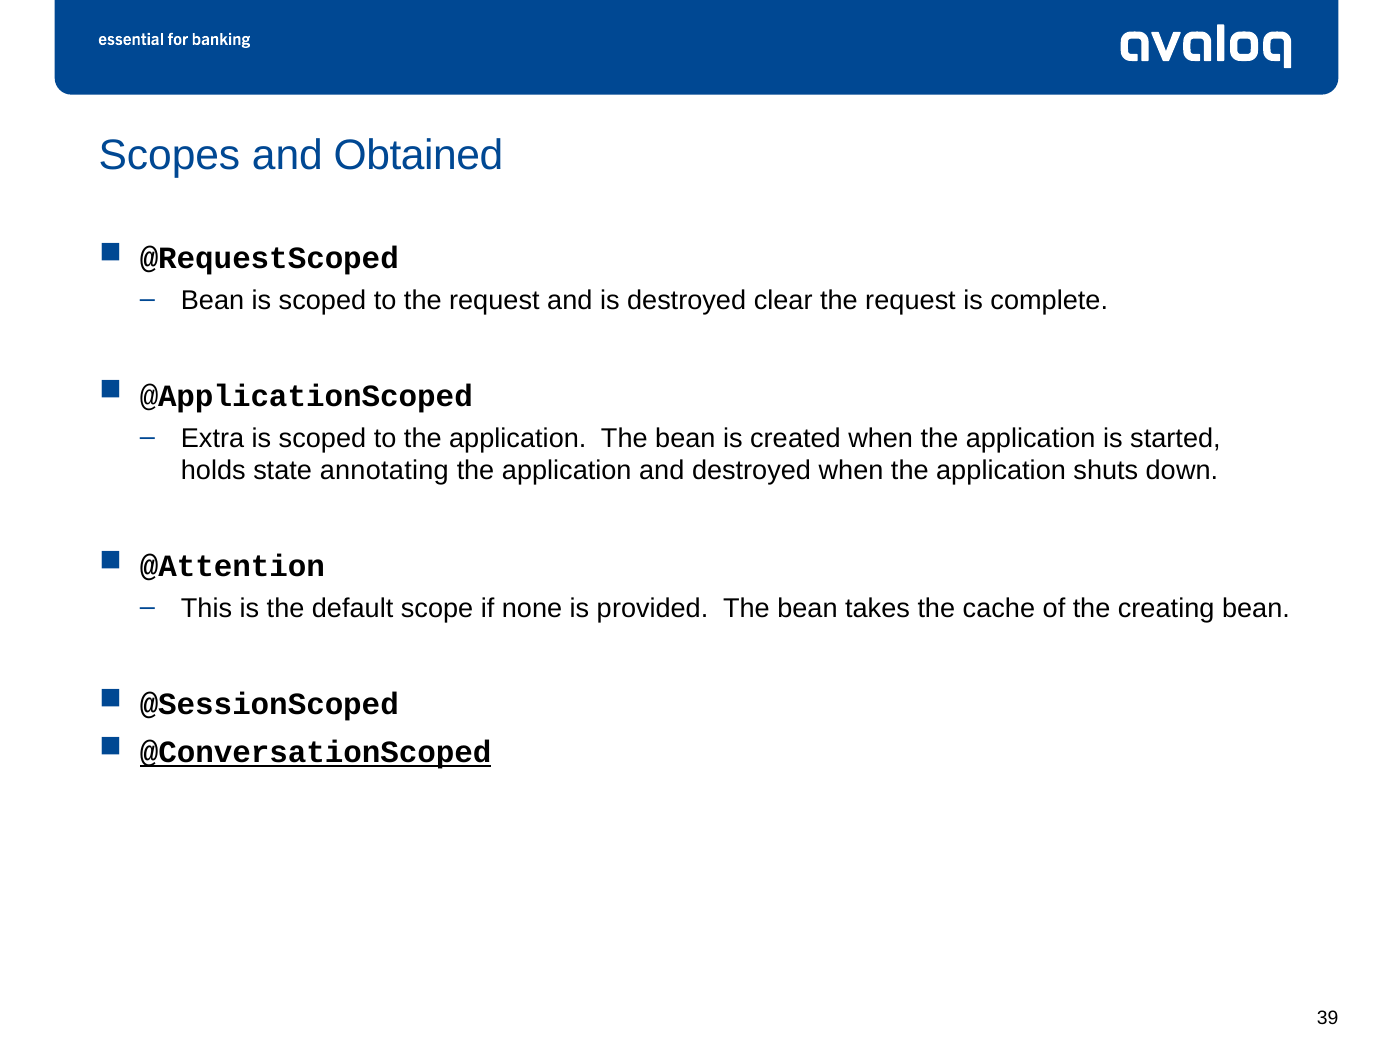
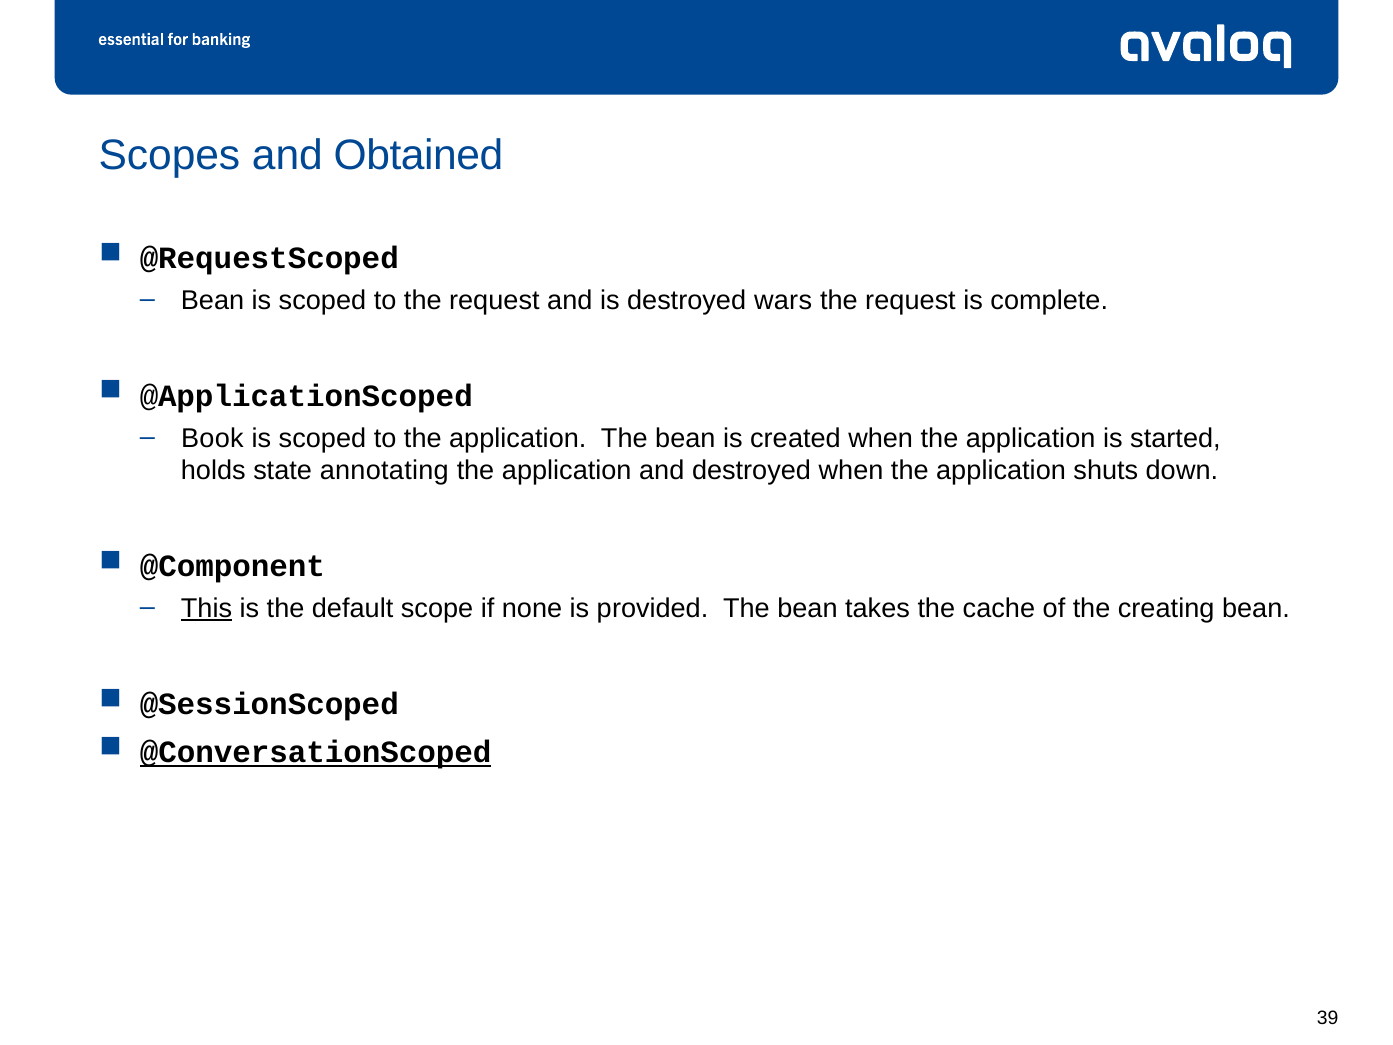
clear: clear -> wars
Extra: Extra -> Book
@Attention: @Attention -> @Component
This underline: none -> present
